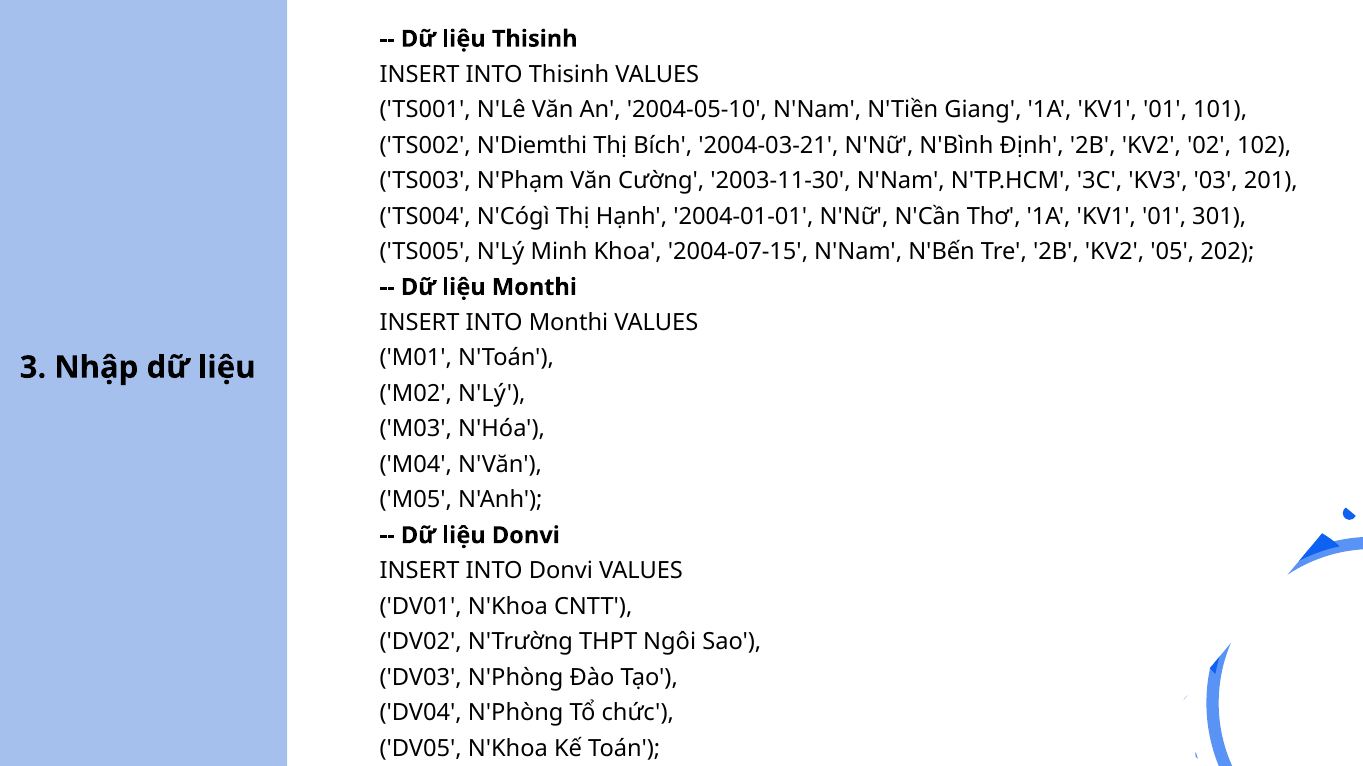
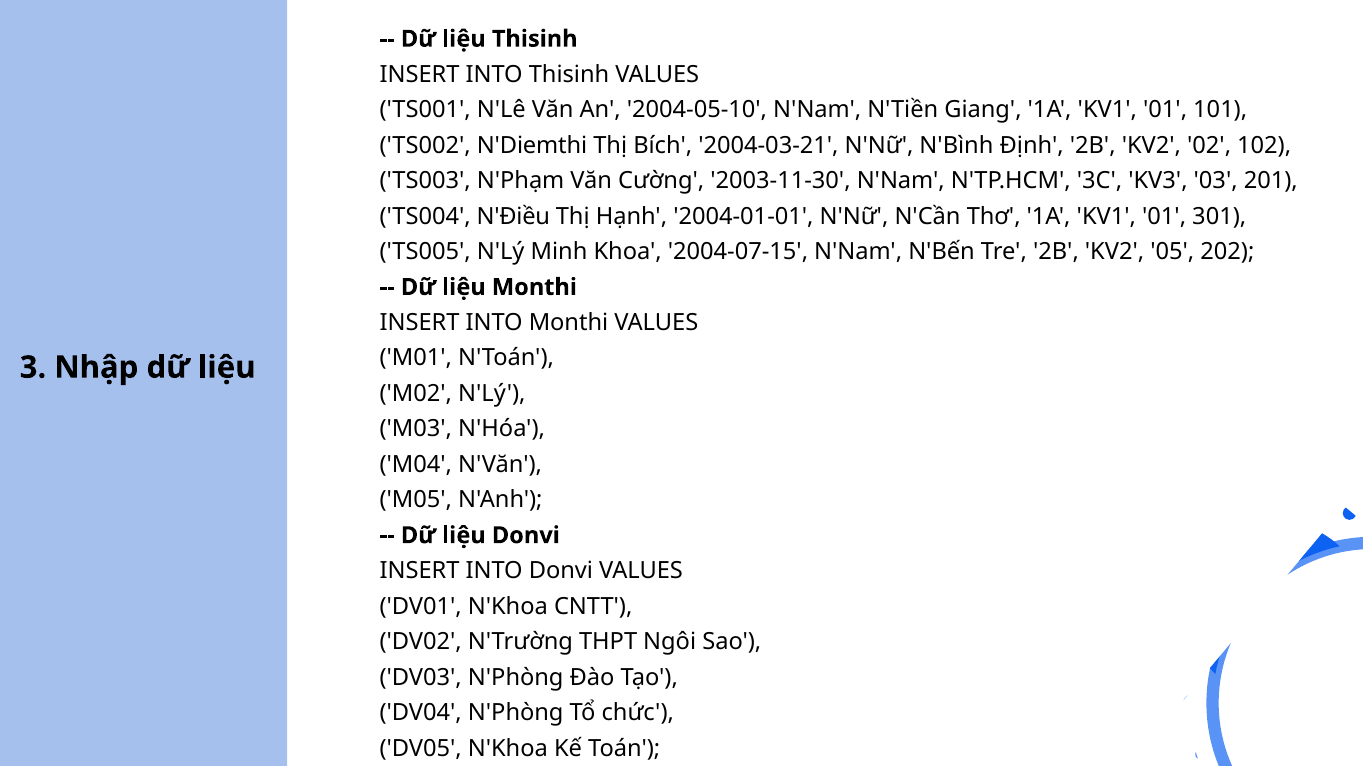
N'Cógì: N'Cógì -> N'Điều
